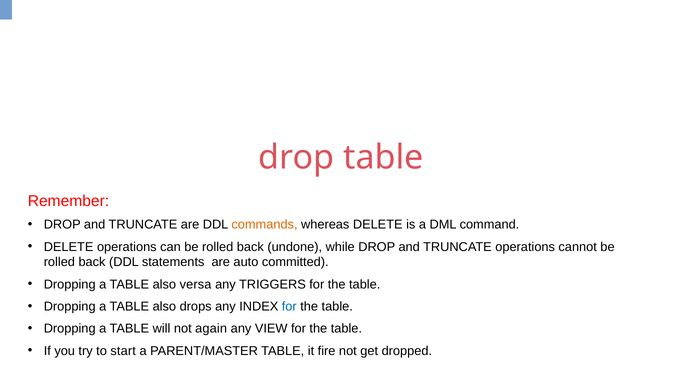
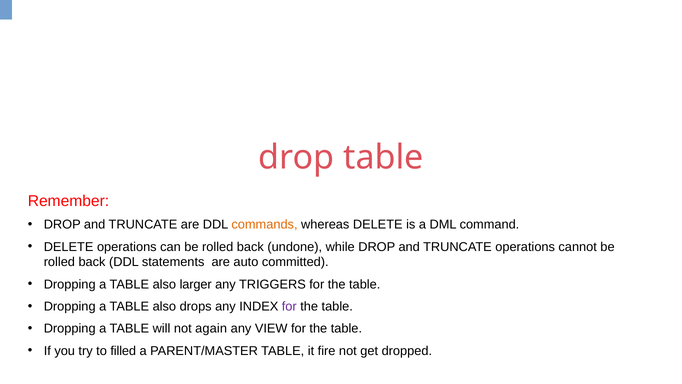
versa: versa -> larger
for at (289, 306) colour: blue -> purple
start: start -> filled
